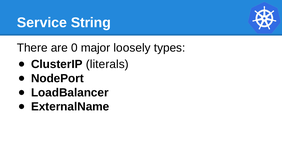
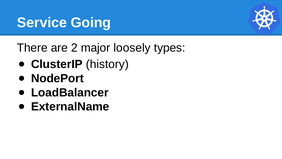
String: String -> Going
0: 0 -> 2
literals: literals -> history
